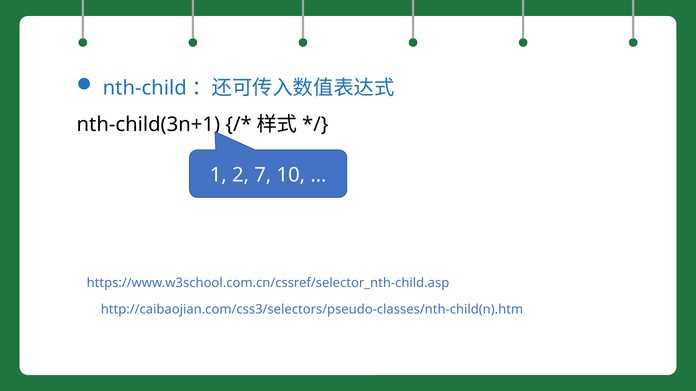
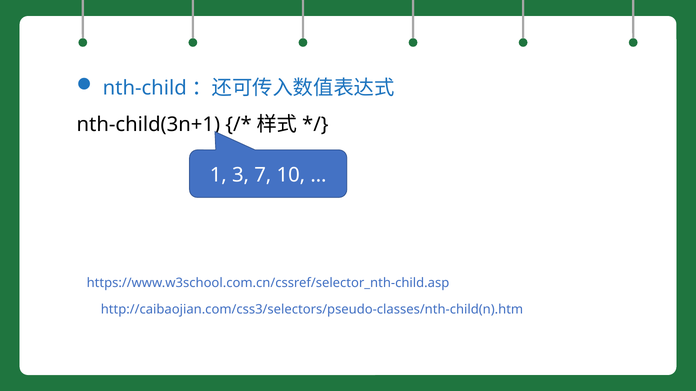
2: 2 -> 3
